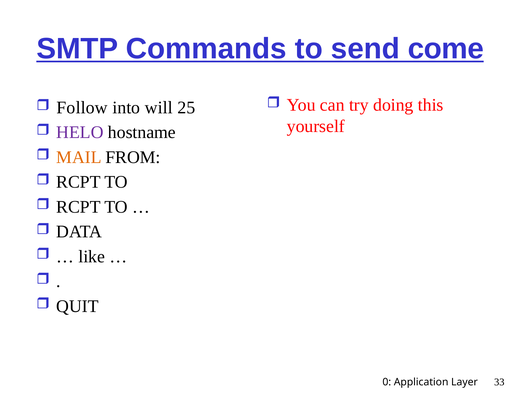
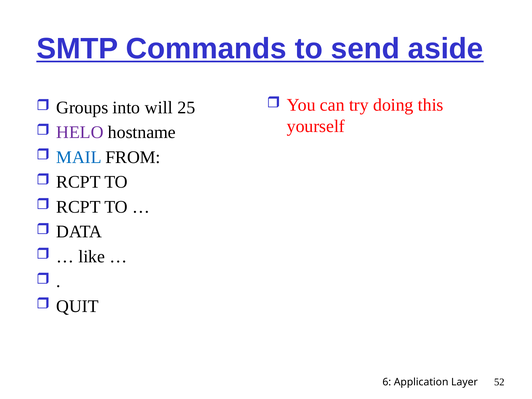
come: come -> aside
Follow: Follow -> Groups
MAIL colour: orange -> blue
0: 0 -> 6
33: 33 -> 52
